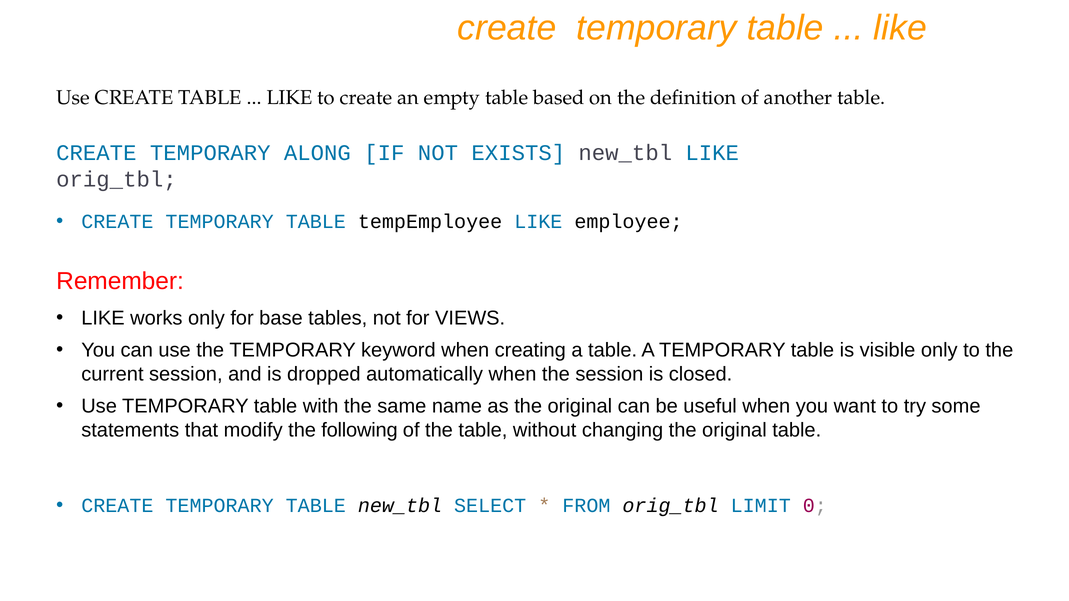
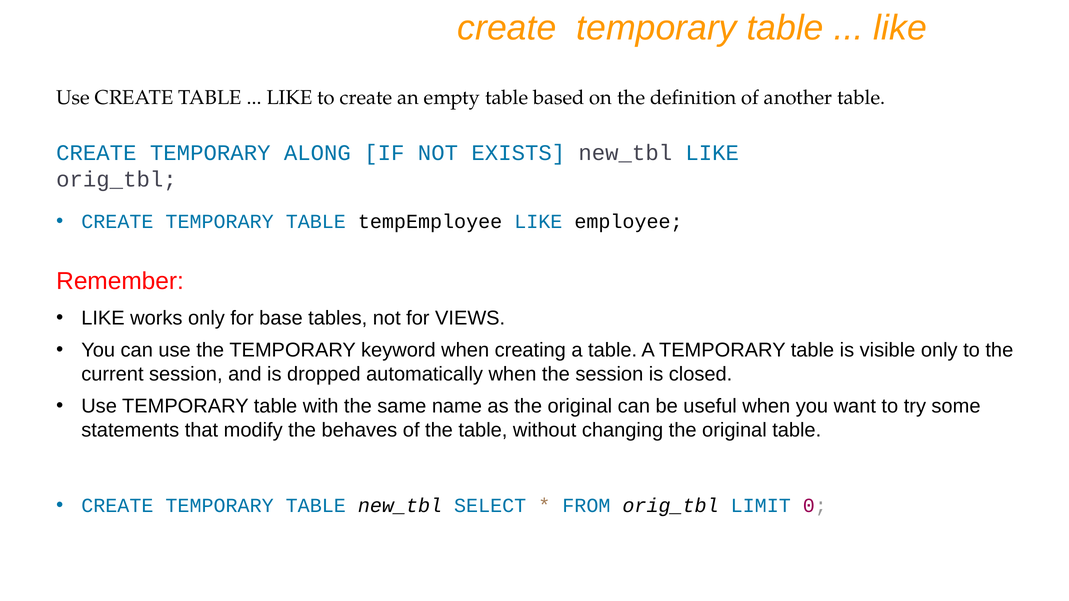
following: following -> behaves
